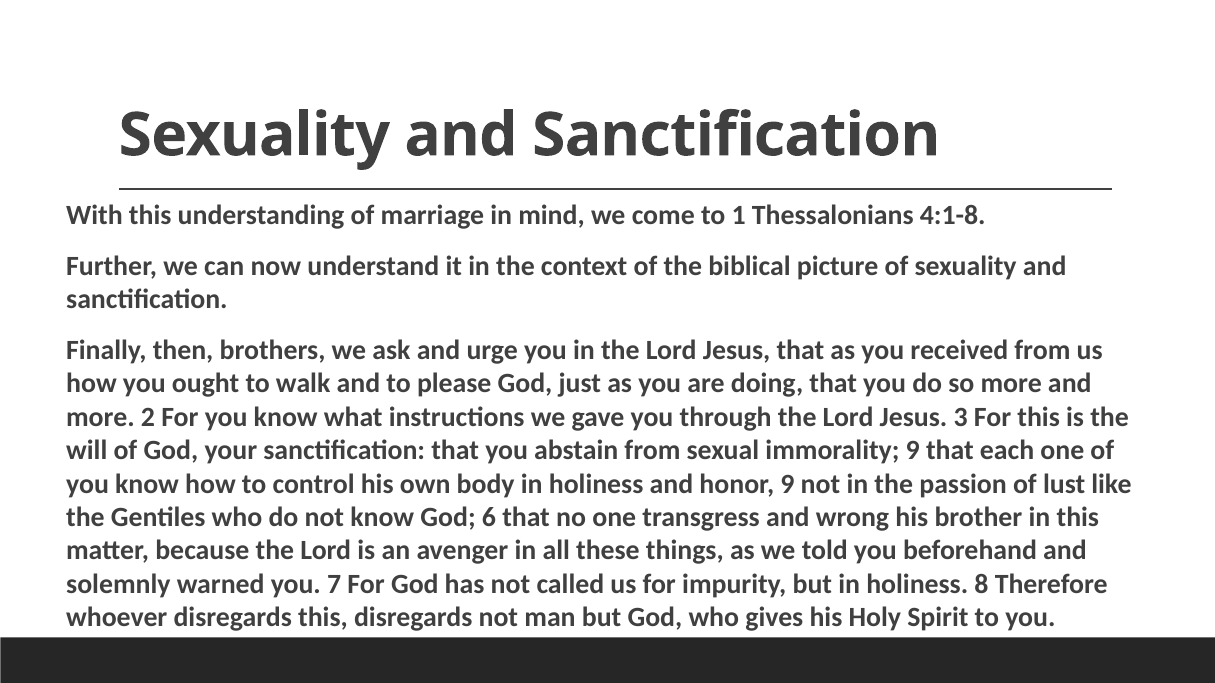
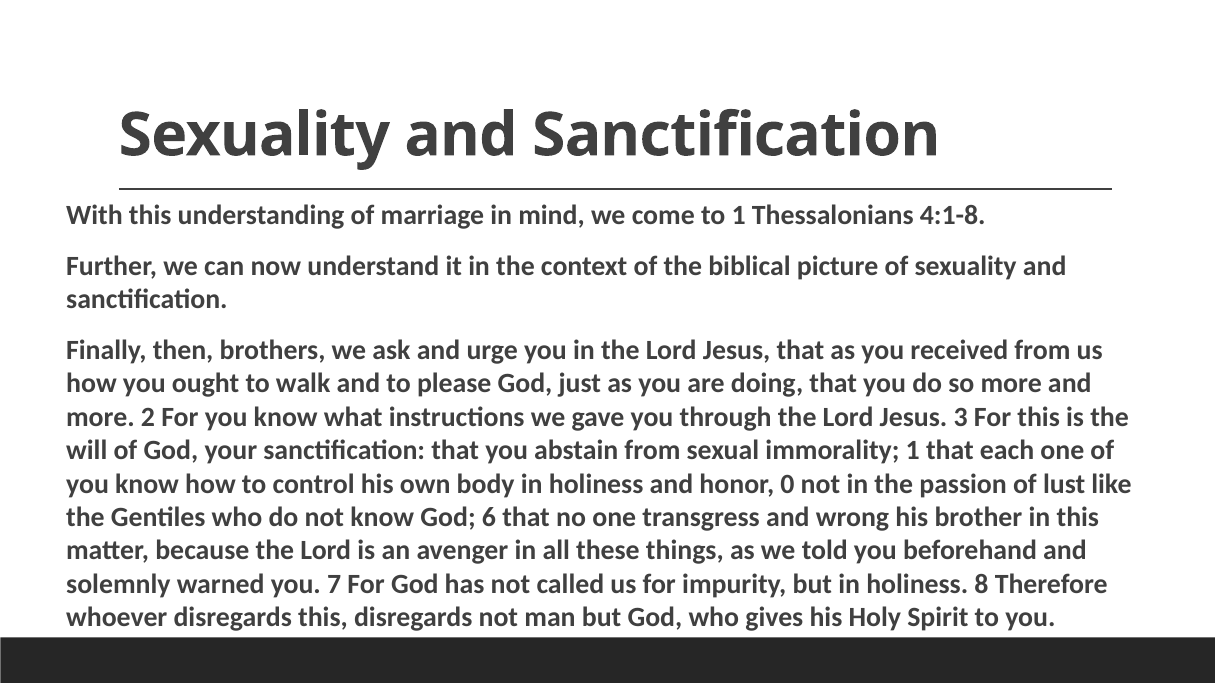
immorality 9: 9 -> 1
honor 9: 9 -> 0
